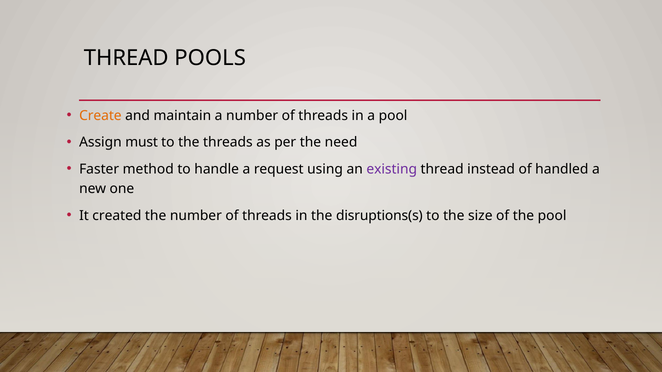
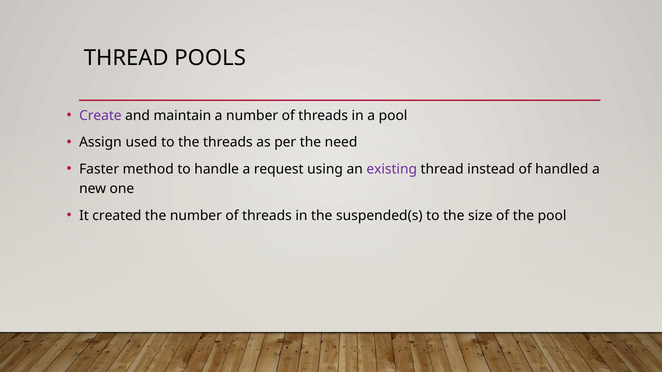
Create colour: orange -> purple
must: must -> used
disruptions(s: disruptions(s -> suspended(s
